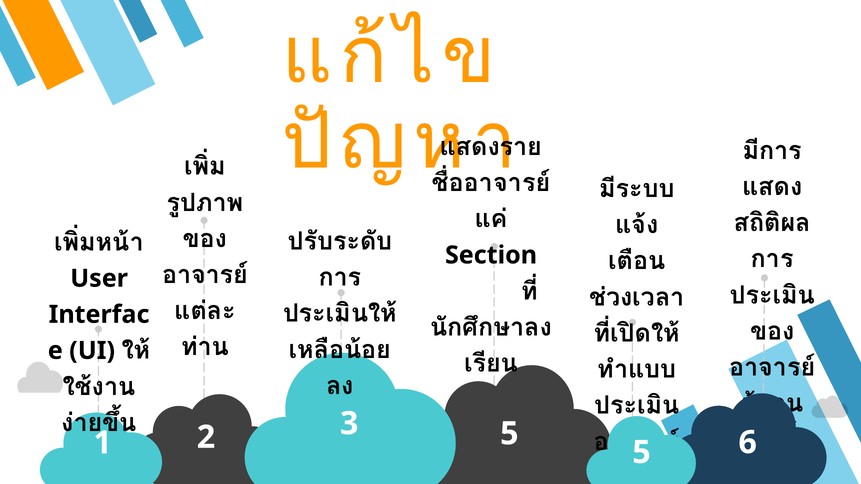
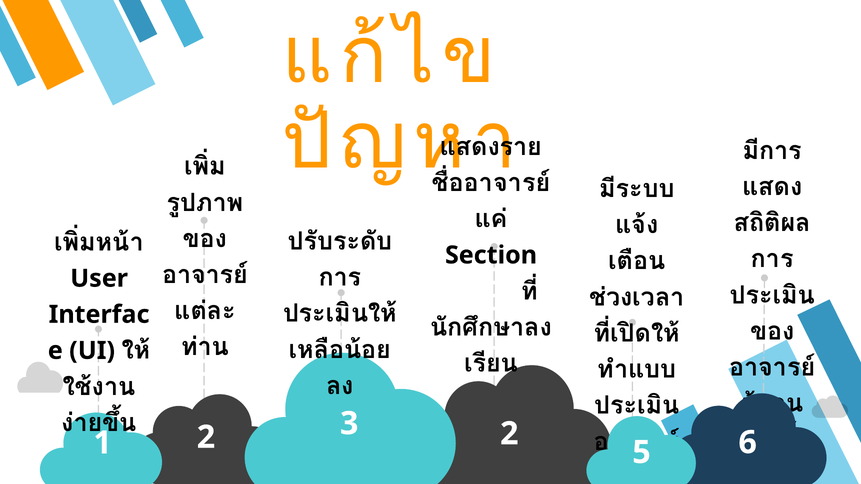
3 5: 5 -> 2
